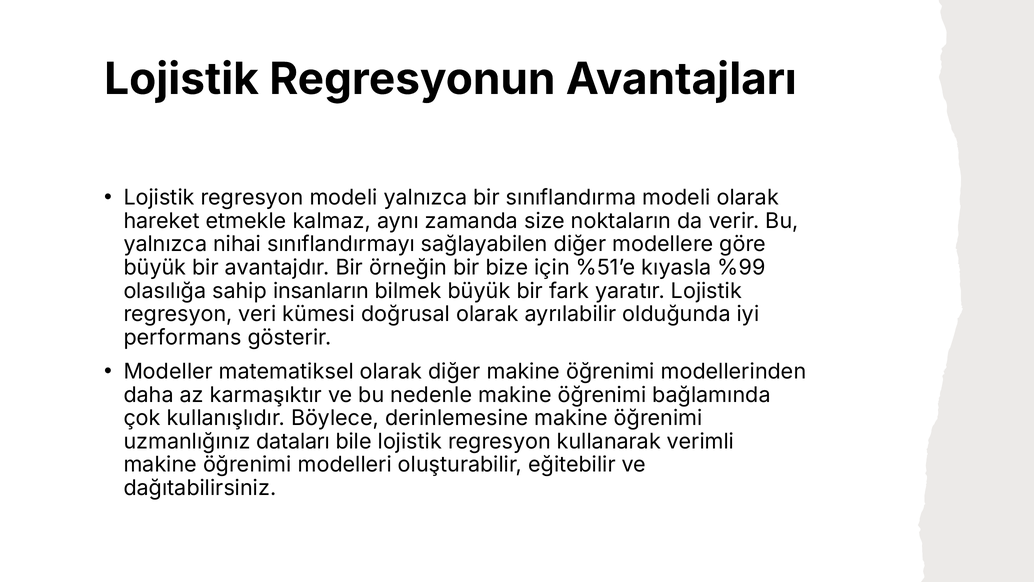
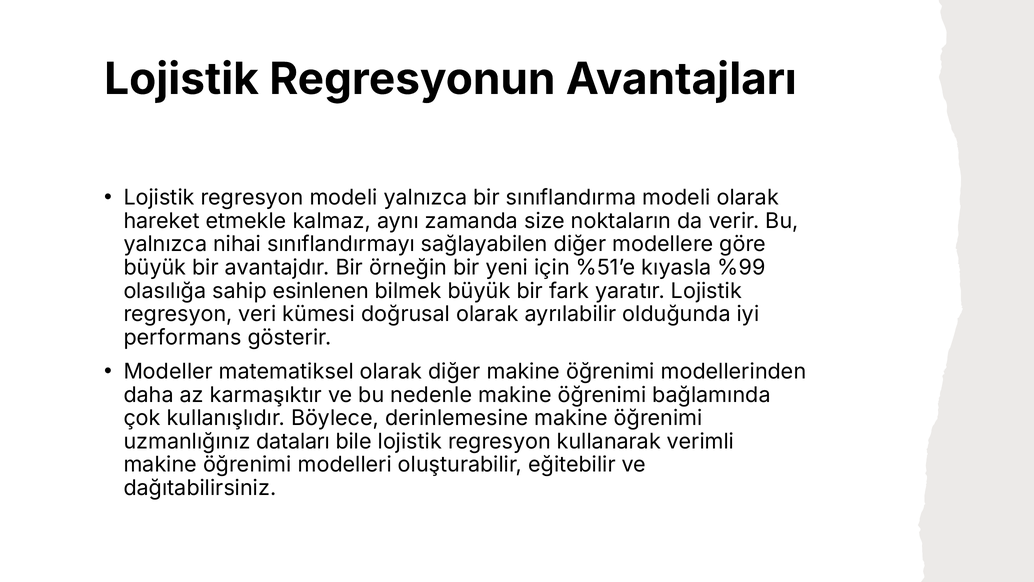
bize: bize -> yeni
insanların: insanların -> esinlenen
